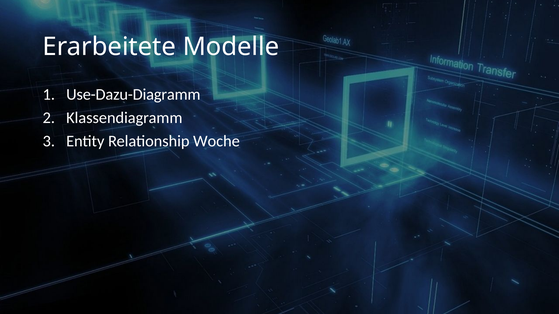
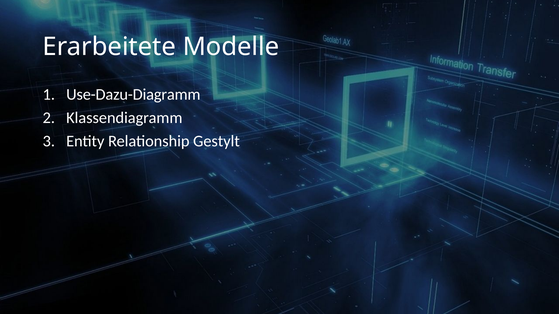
Woche: Woche -> Gestylt
